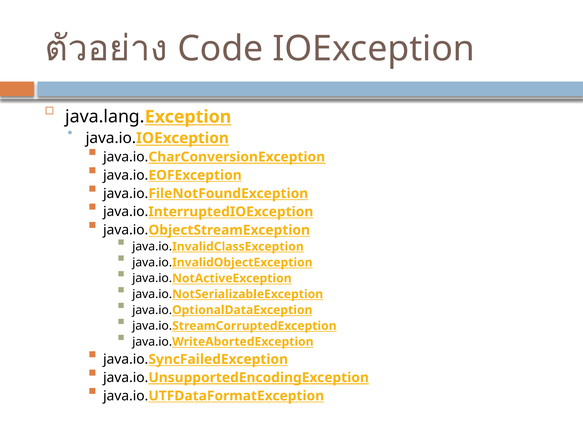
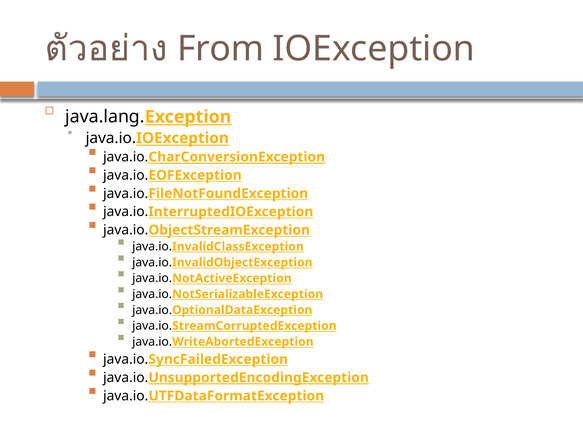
Code: Code -> From
